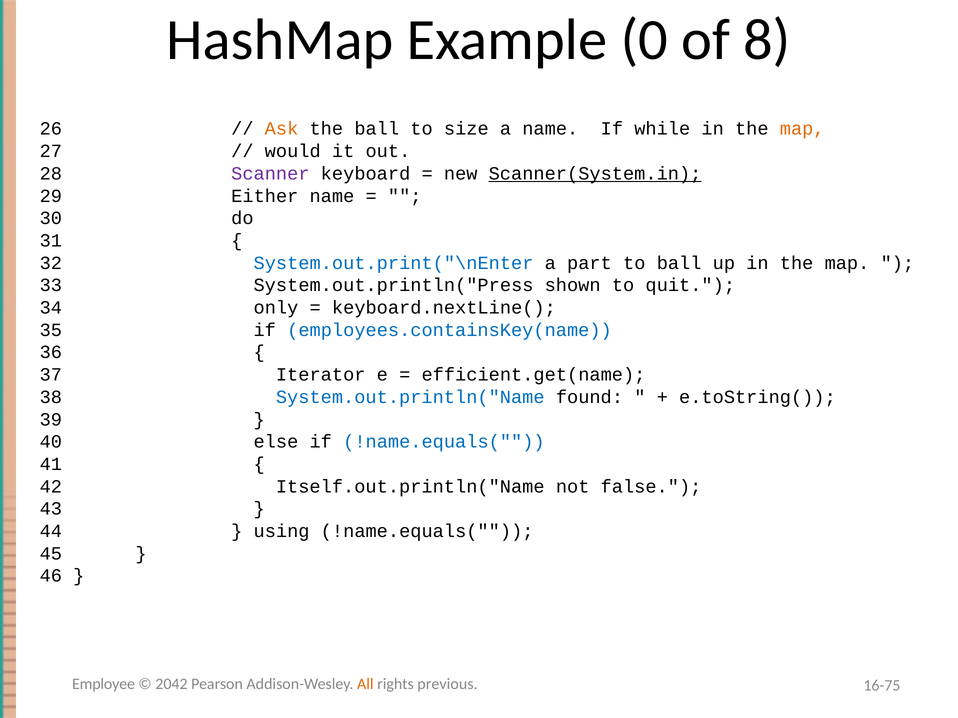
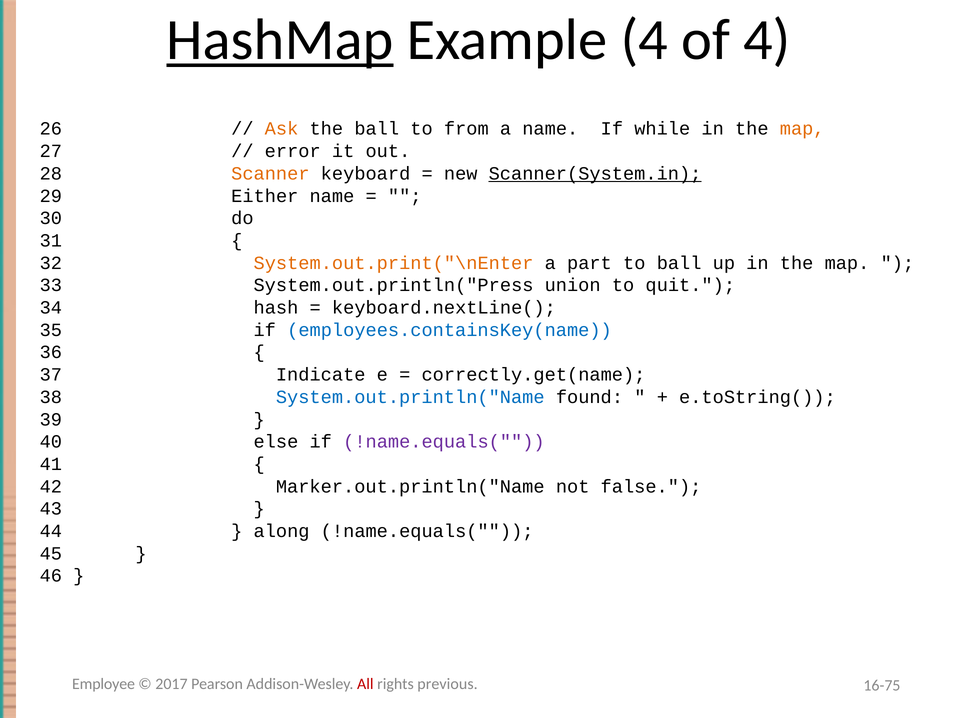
HashMap underline: none -> present
Example 0: 0 -> 4
of 8: 8 -> 4
size: size -> from
would: would -> error
Scanner colour: purple -> orange
System.out.print("\nEnter colour: blue -> orange
shown: shown -> union
only: only -> hash
Iterator: Iterator -> Indicate
efficient.get(name: efficient.get(name -> correctly.get(name
!name.equals( at (444, 442) colour: blue -> purple
Itself.out.println("Name: Itself.out.println("Name -> Marker.out.println("Name
using: using -> along
2042: 2042 -> 2017
All colour: orange -> red
